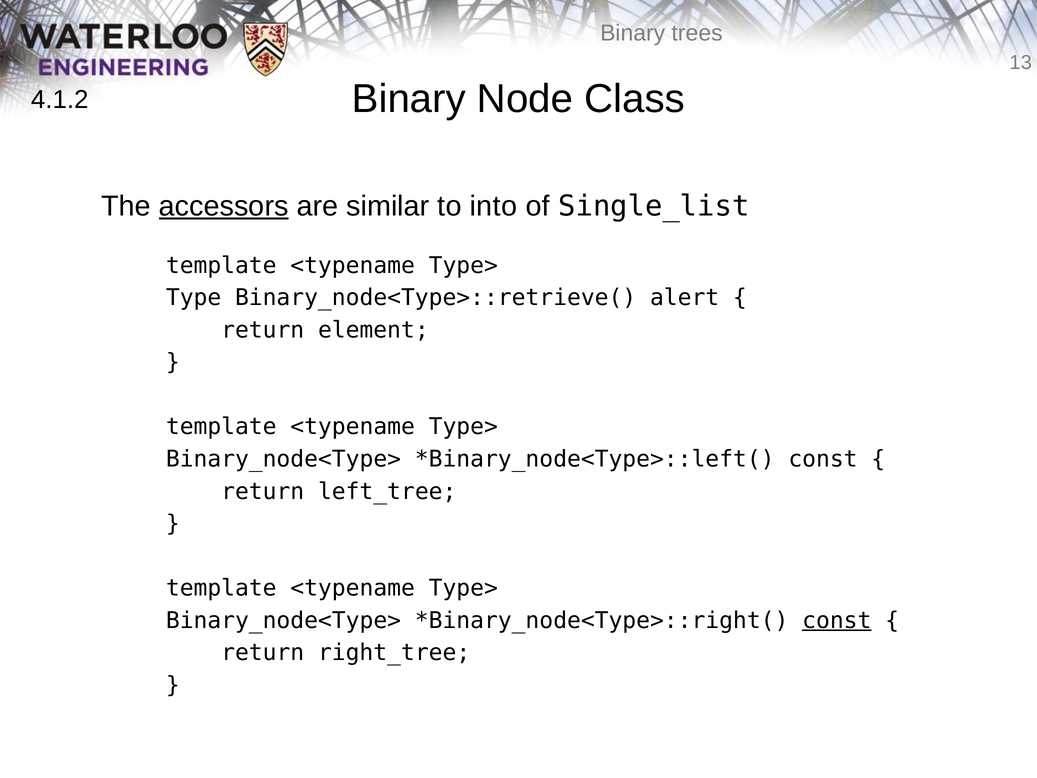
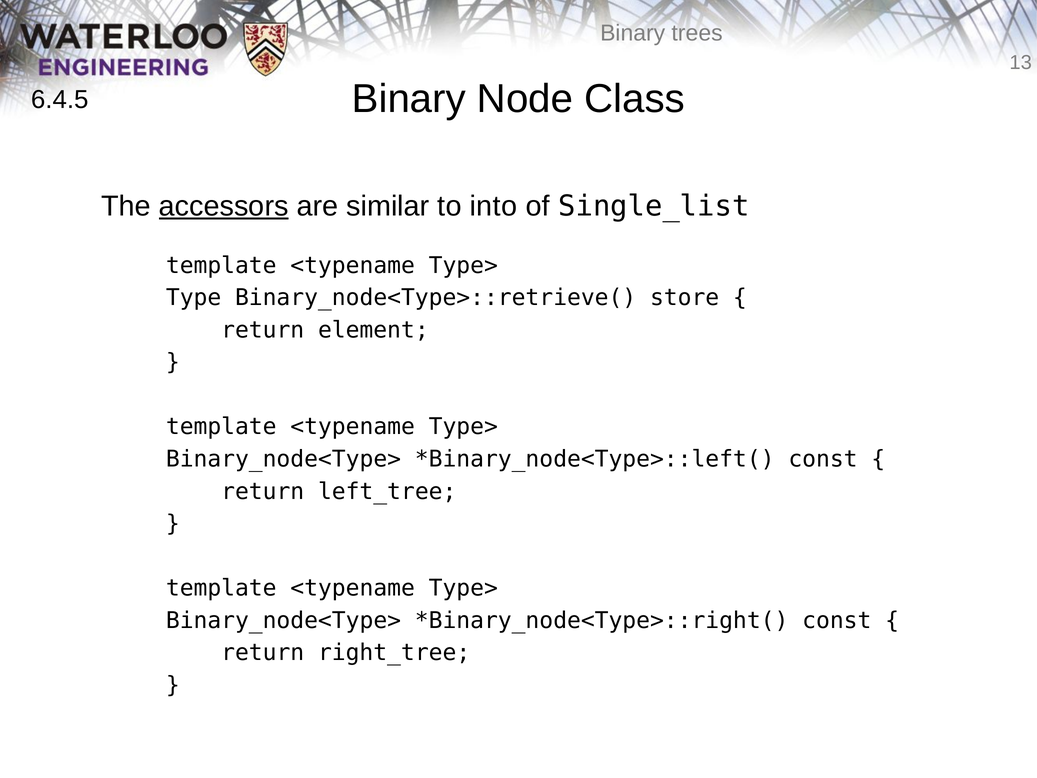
4.1.2: 4.1.2 -> 6.4.5
alert: alert -> store
const at (837, 620) underline: present -> none
